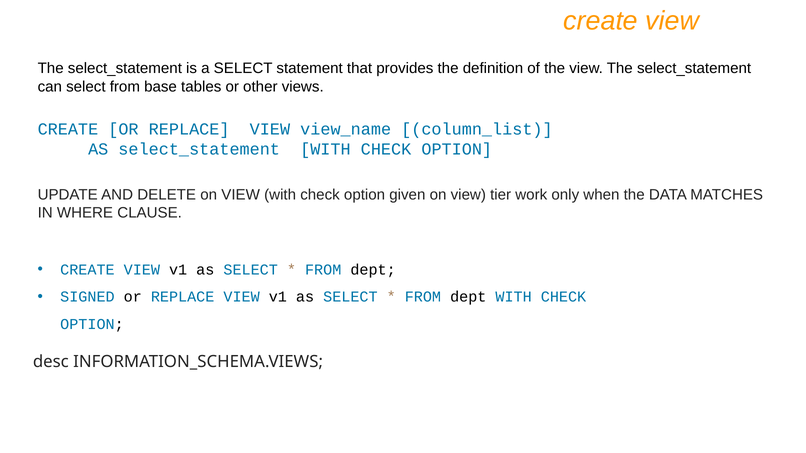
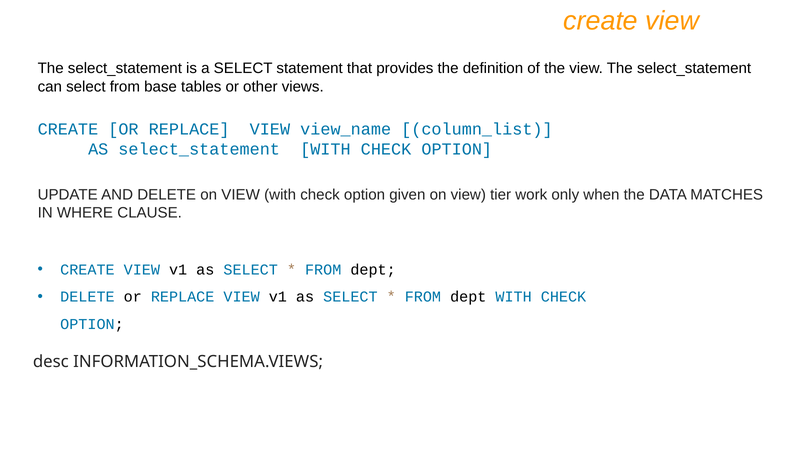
SIGNED at (87, 297): SIGNED -> DELETE
